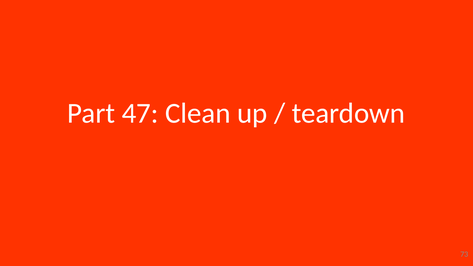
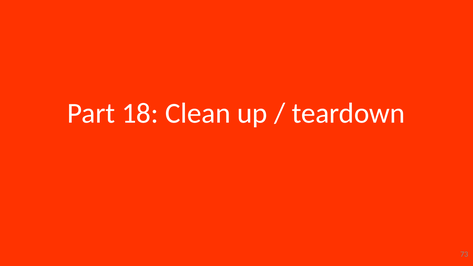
47: 47 -> 18
